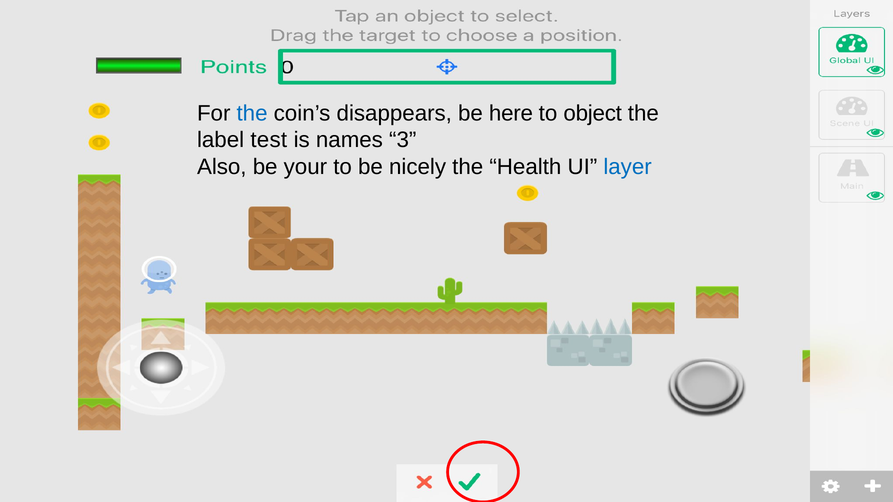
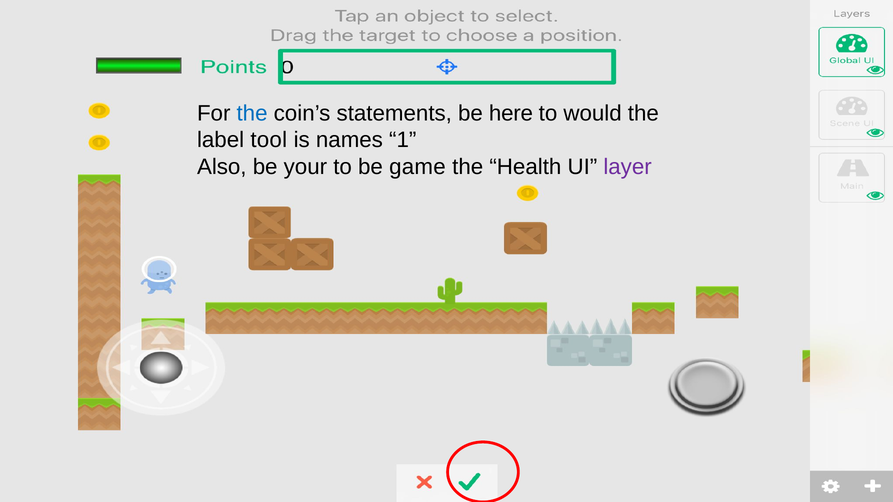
disappears: disappears -> statements
object: object -> would
test: test -> tool
3: 3 -> 1
nicely: nicely -> game
layer colour: blue -> purple
